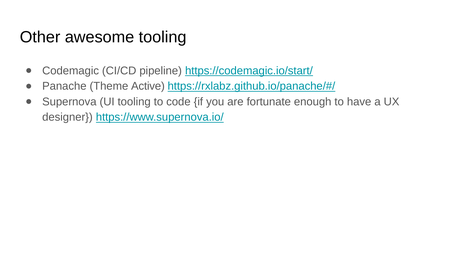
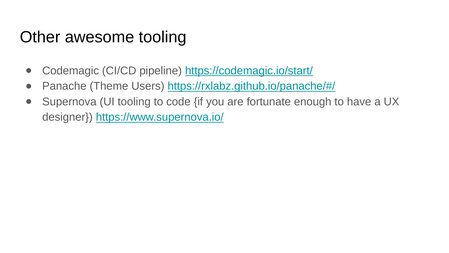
Active: Active -> Users
